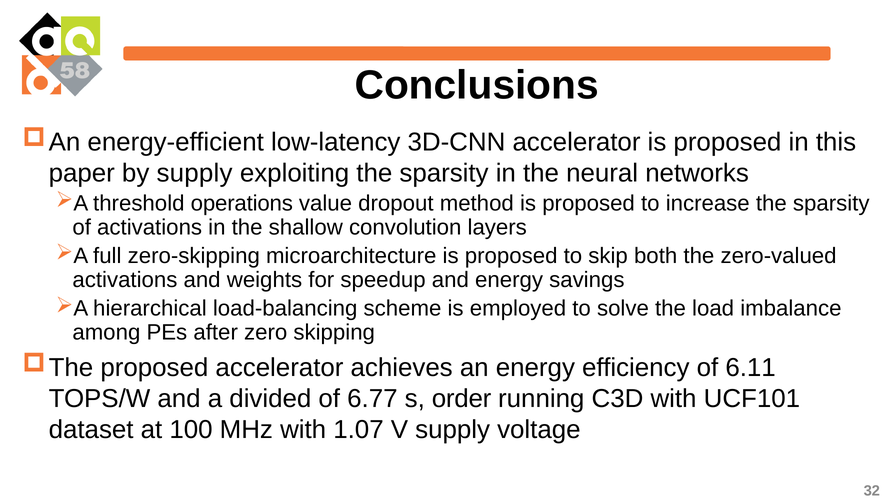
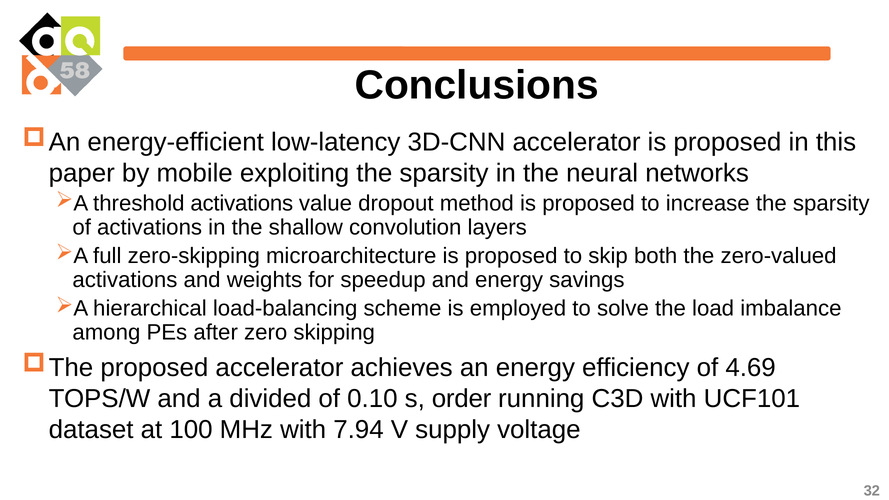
by supply: supply -> mobile
threshold operations: operations -> activations
6.11: 6.11 -> 4.69
6.77: 6.77 -> 0.10
1.07: 1.07 -> 7.94
